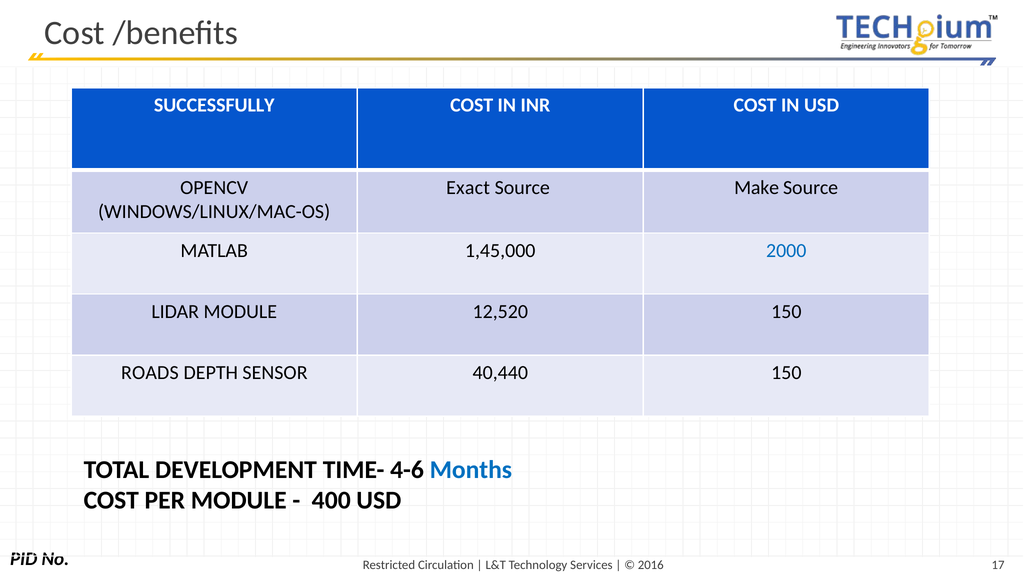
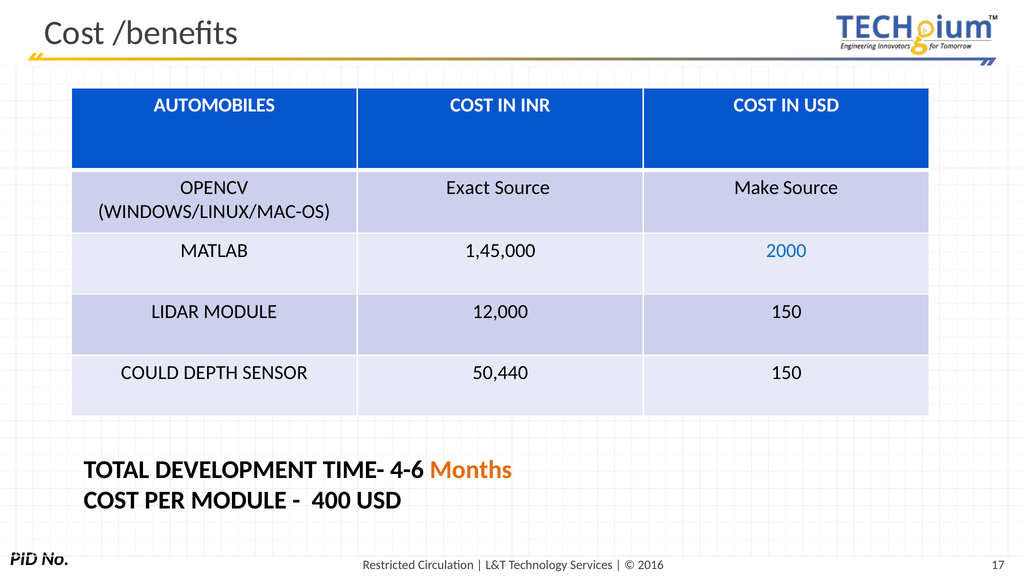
SUCCESSFULLY: SUCCESSFULLY -> AUTOMOBILES
12,520: 12,520 -> 12,000
ROADS: ROADS -> COULD
40,440: 40,440 -> 50,440
Months colour: blue -> orange
